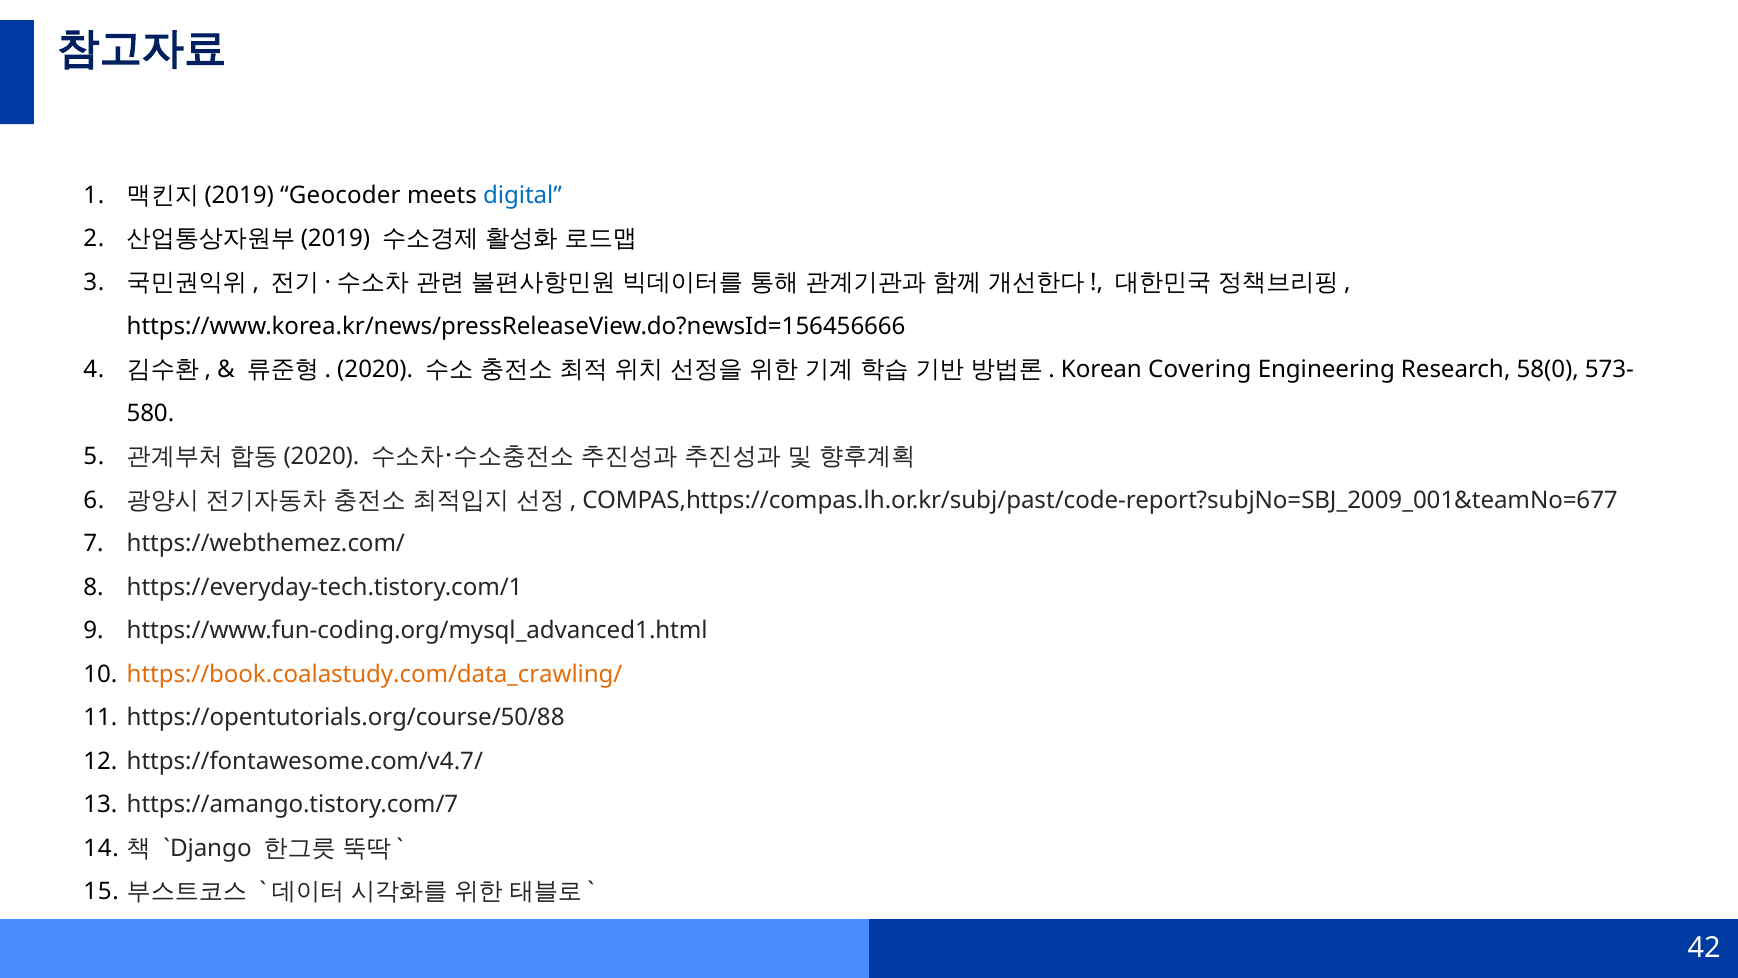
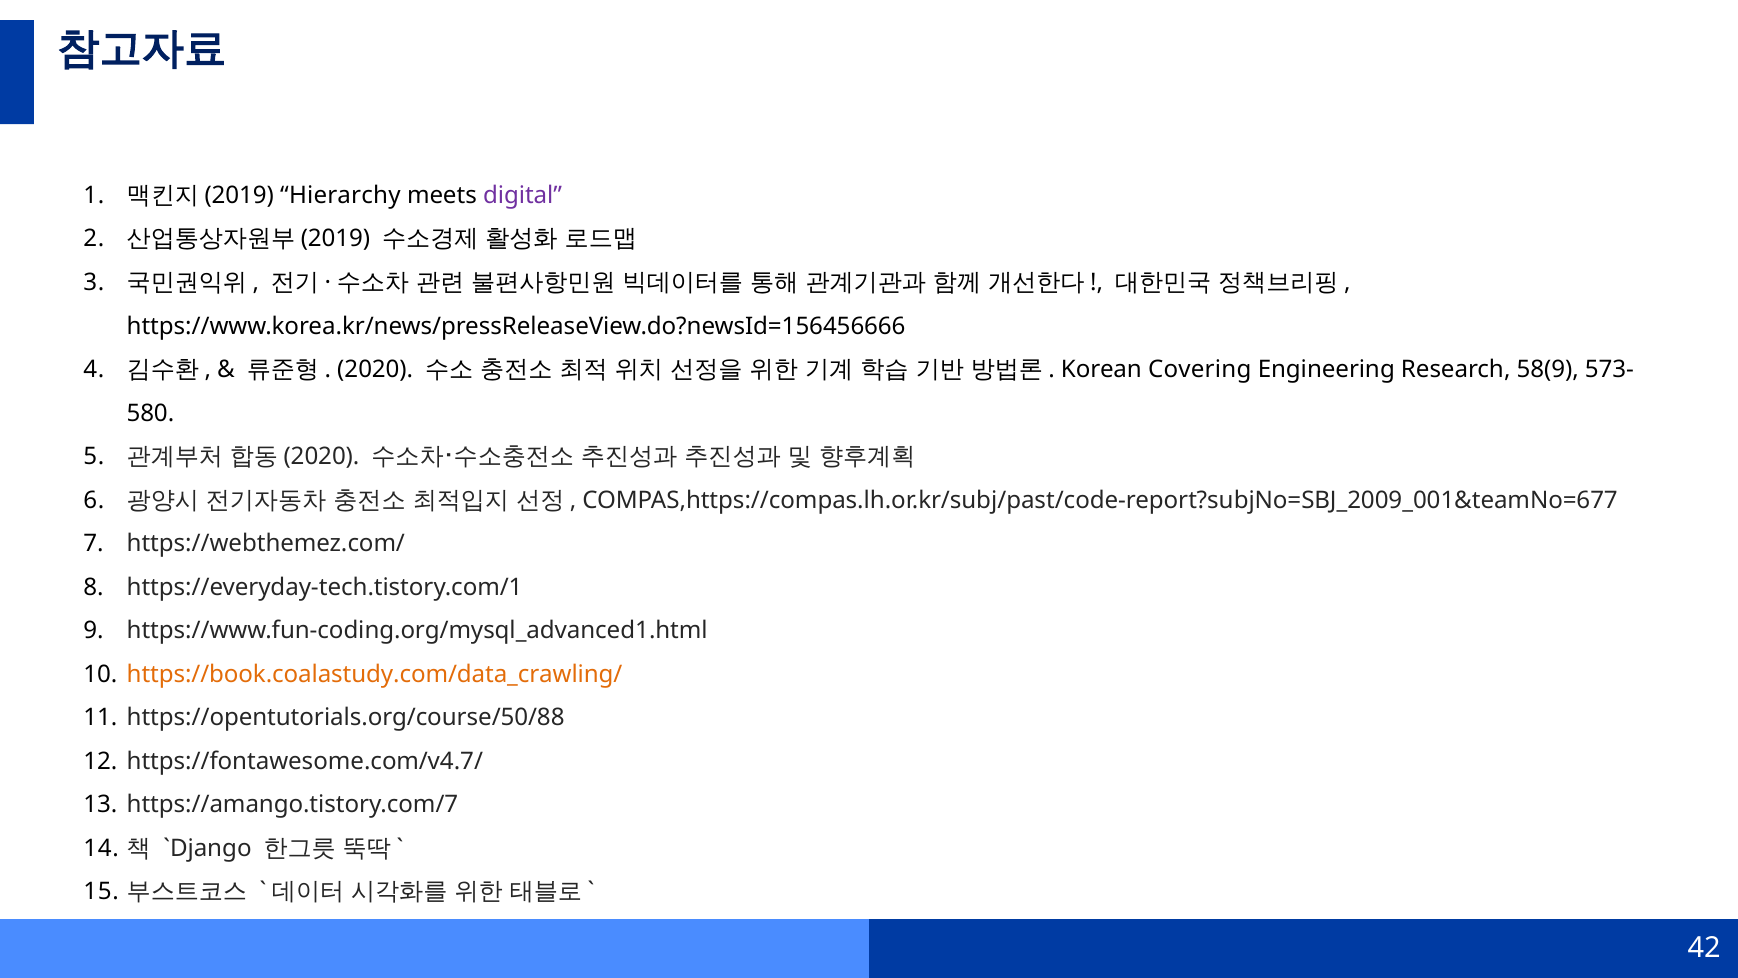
Geocoder: Geocoder -> Hierarchy
digital colour: blue -> purple
58(0: 58(0 -> 58(9
